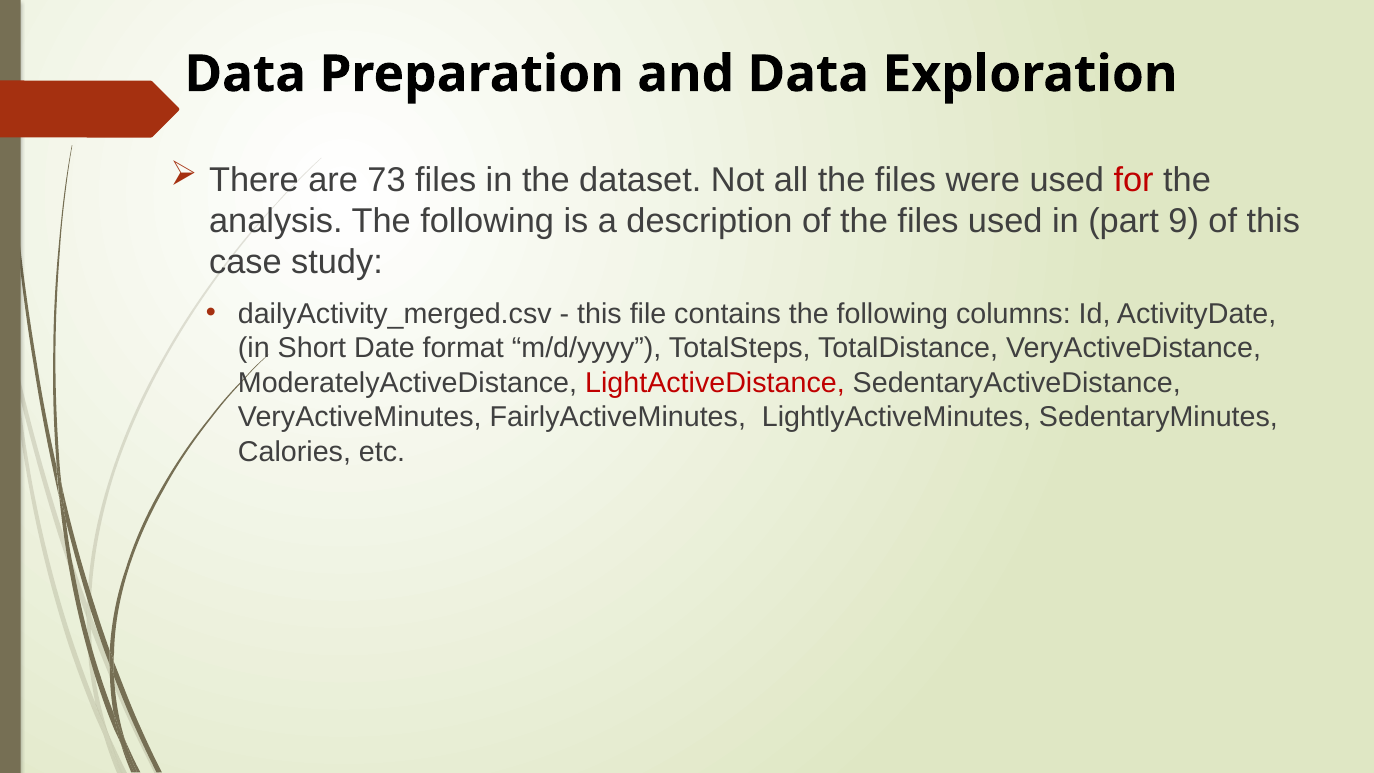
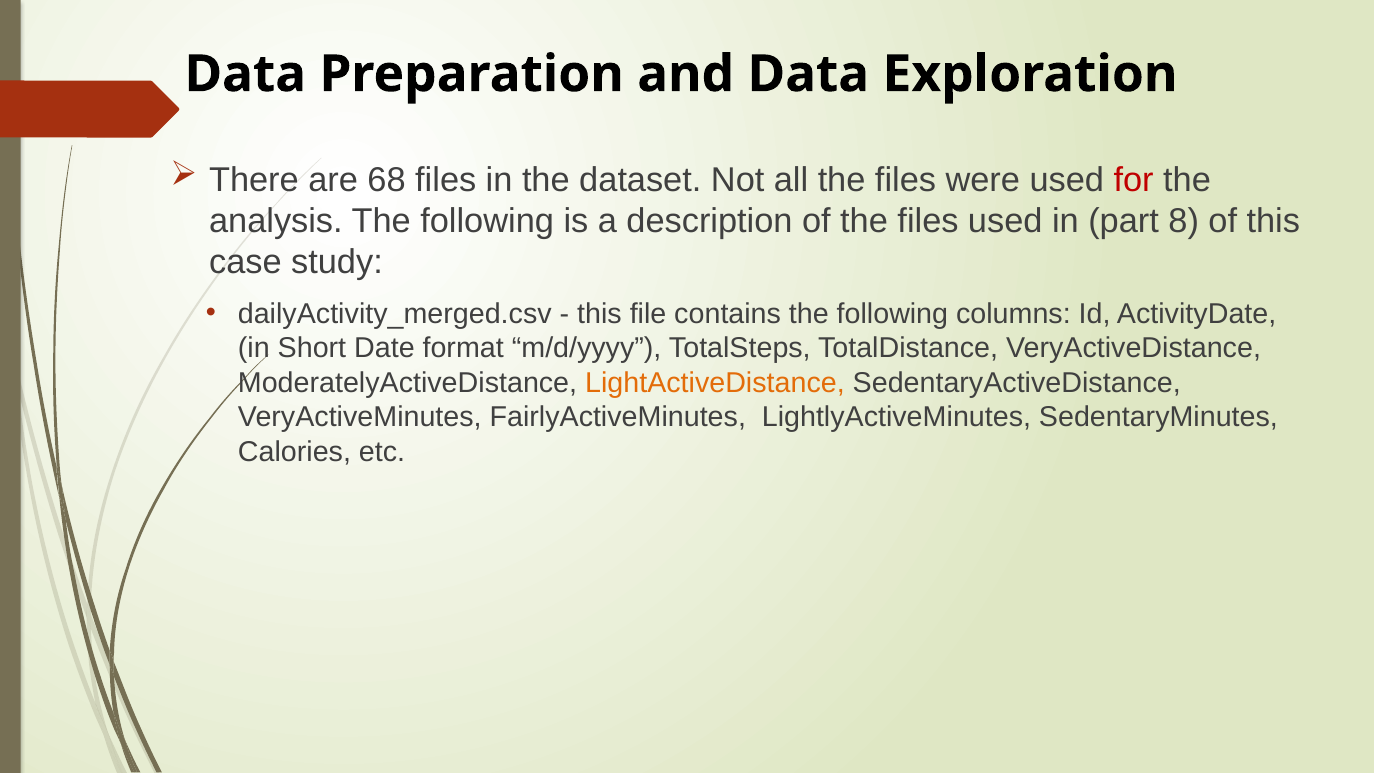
73: 73 -> 68
9: 9 -> 8
LightActiveDistance colour: red -> orange
